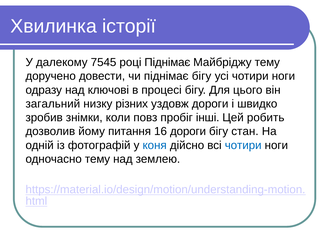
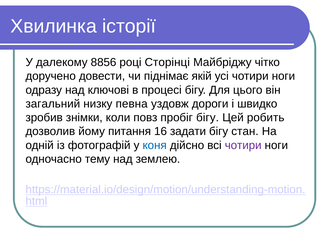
7545: 7545 -> 8856
році Піднімає: Піднімає -> Сторінці
Майбріджу тему: тему -> чітко
піднімає бігу: бігу -> якій
різних: різних -> певна
пробіг інші: інші -> бігу
16 дороги: дороги -> задати
чотири at (243, 145) colour: blue -> purple
